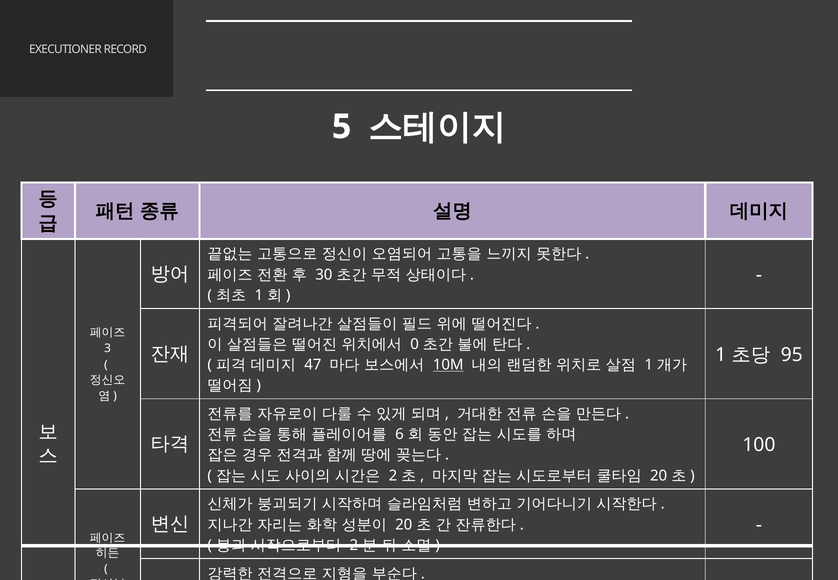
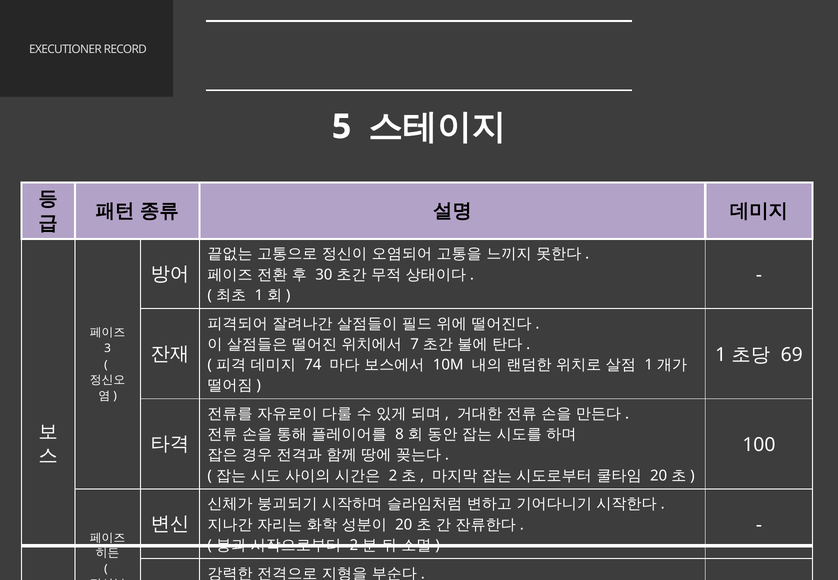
0: 0 -> 7
95: 95 -> 69
47: 47 -> 74
10M underline: present -> none
6: 6 -> 8
